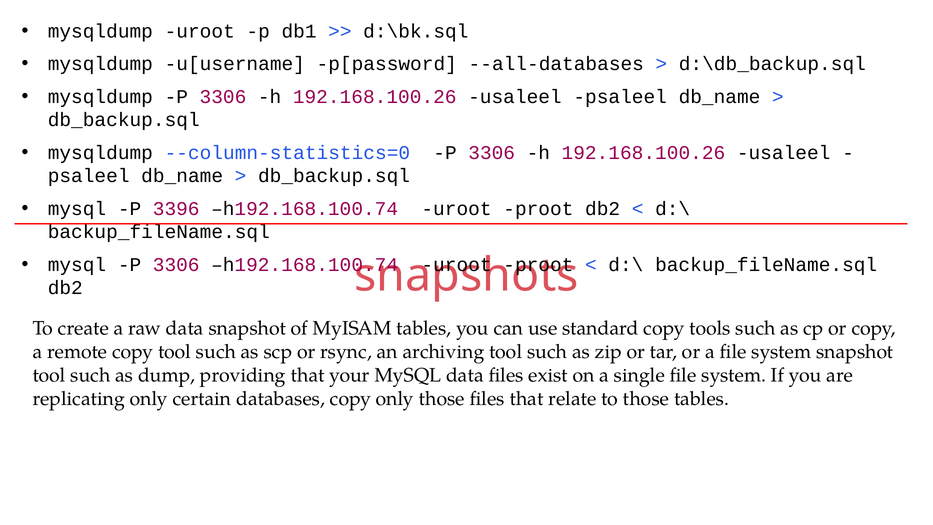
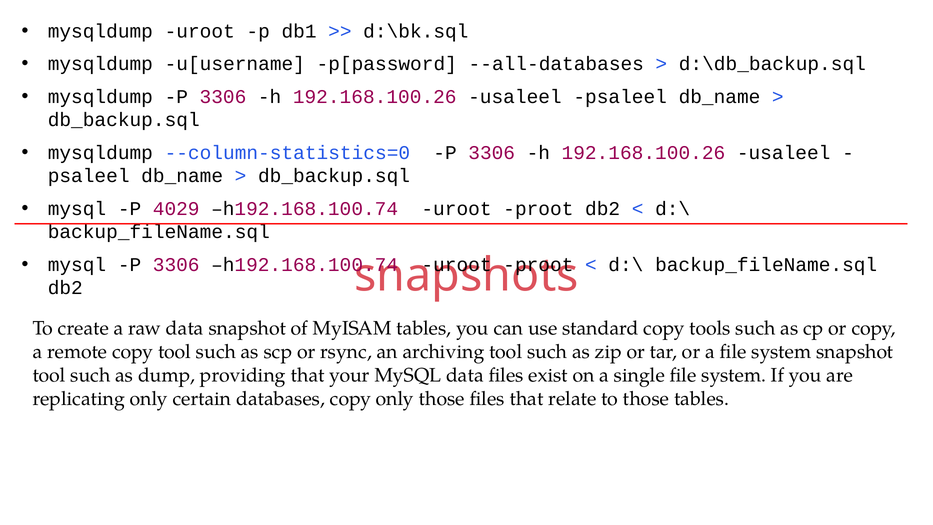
3396: 3396 -> 4029
